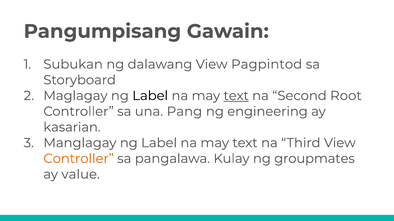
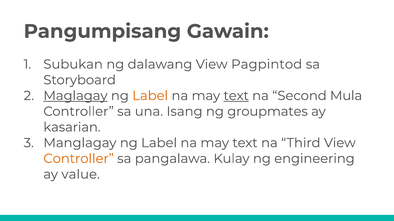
Maglagay underline: none -> present
Label at (150, 96) colour: black -> orange
Root: Root -> Mula
Pang: Pang -> Isang
engineering: engineering -> groupmates
groupmates: groupmates -> engineering
